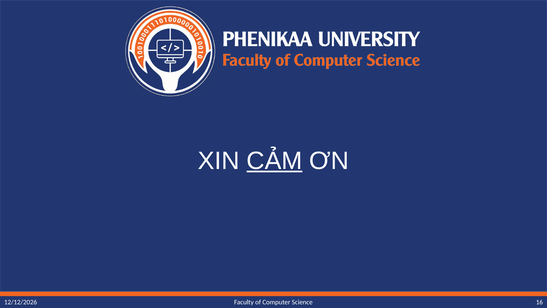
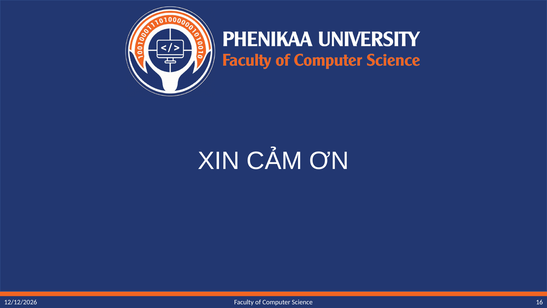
CẢM underline: present -> none
